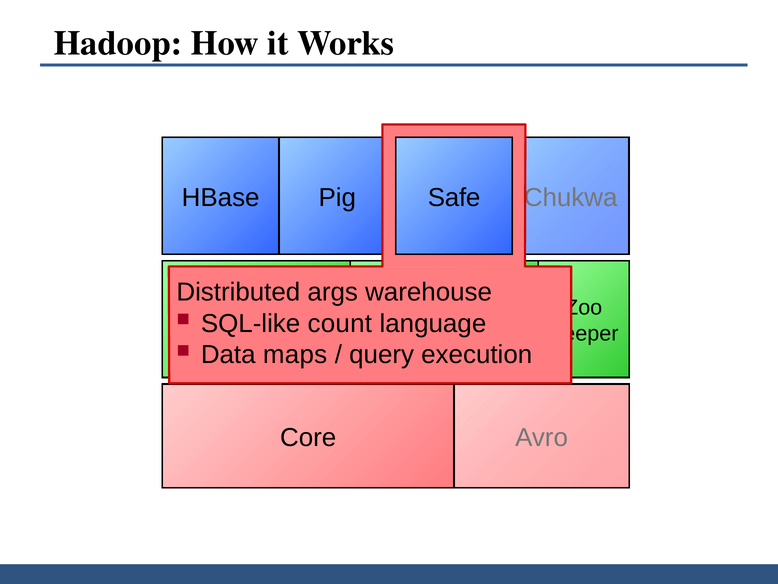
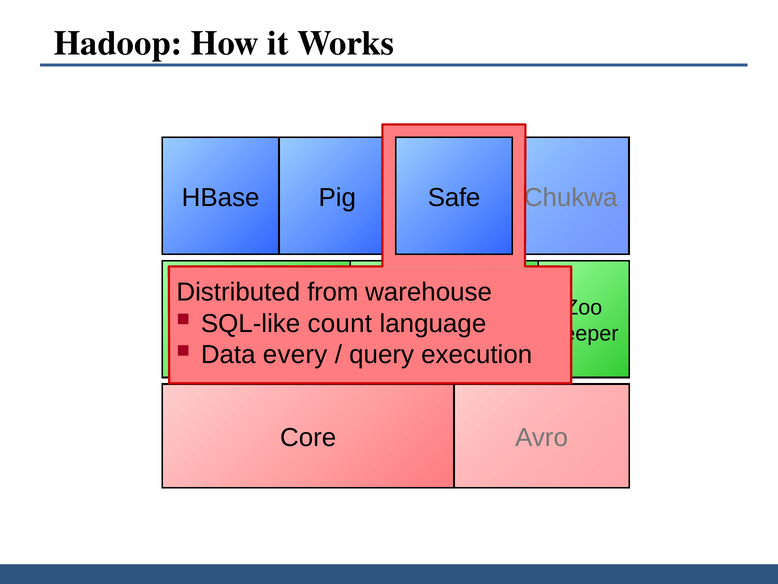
args: args -> from
maps: maps -> every
